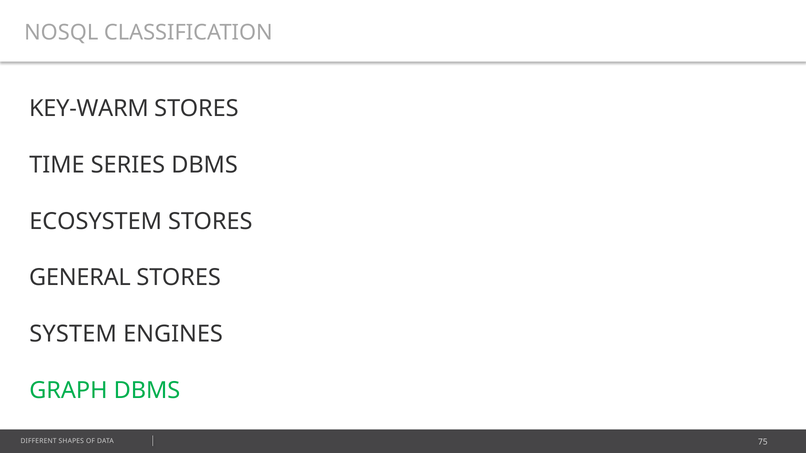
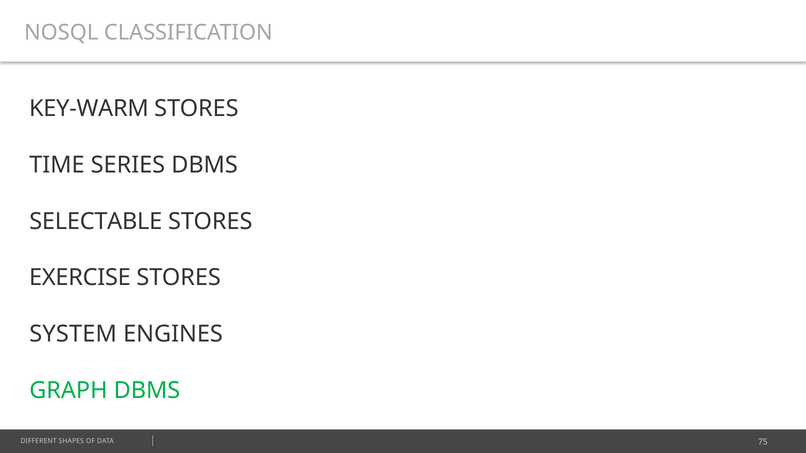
ECOSYSTEM: ECOSYSTEM -> SELECTABLE
GENERAL: GENERAL -> EXERCISE
